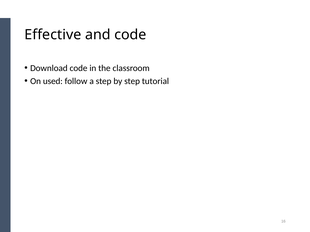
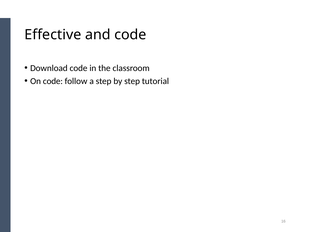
On used: used -> code
